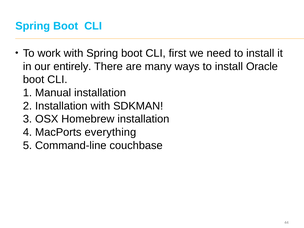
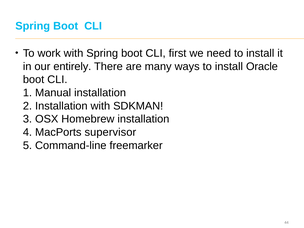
everything: everything -> supervisor
couchbase: couchbase -> freemarker
